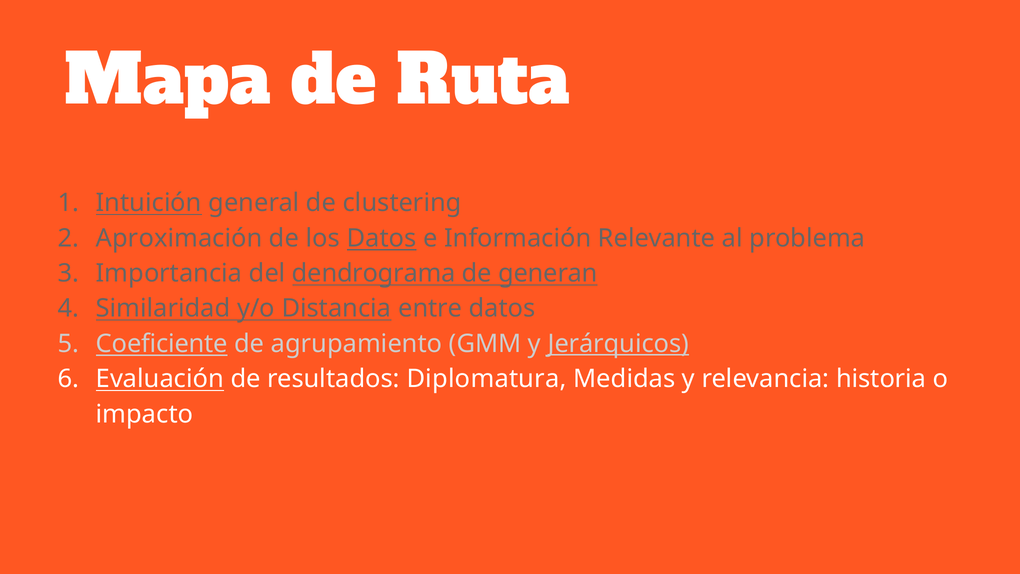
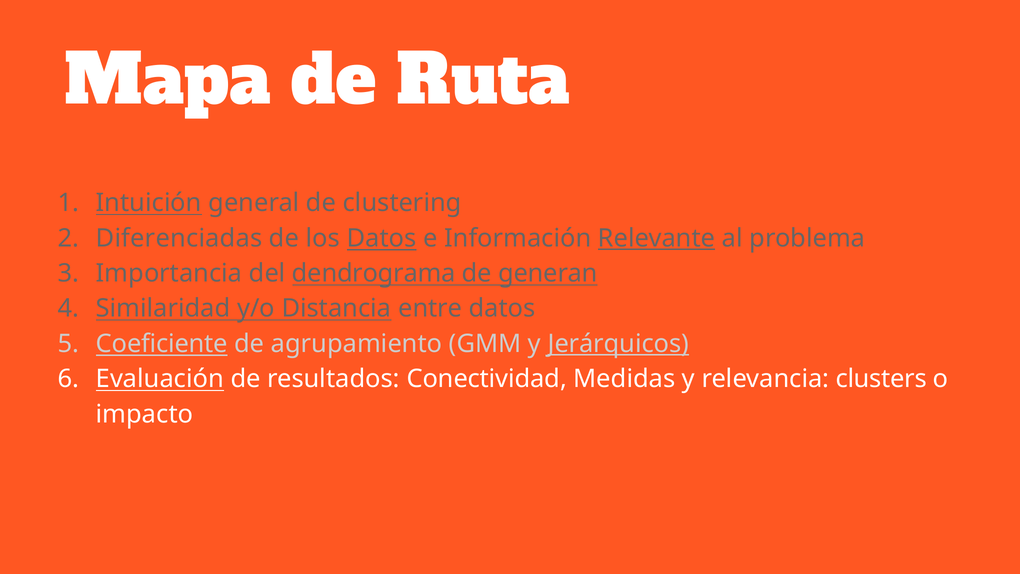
Aproximación: Aproximación -> Diferenciadas
Relevante underline: none -> present
Diplomatura: Diplomatura -> Conectividad
historia: historia -> clusters
